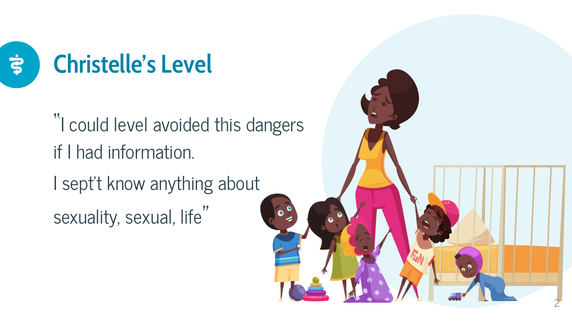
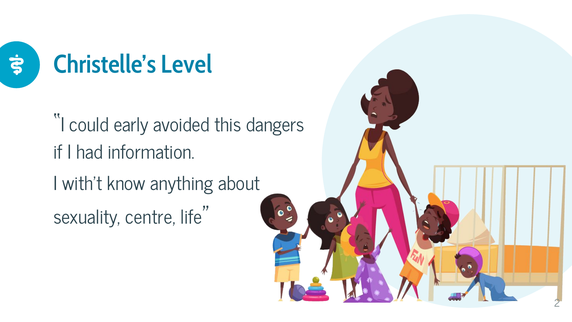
could level: level -> early
sept't: sept't -> with't
sexual: sexual -> centre
